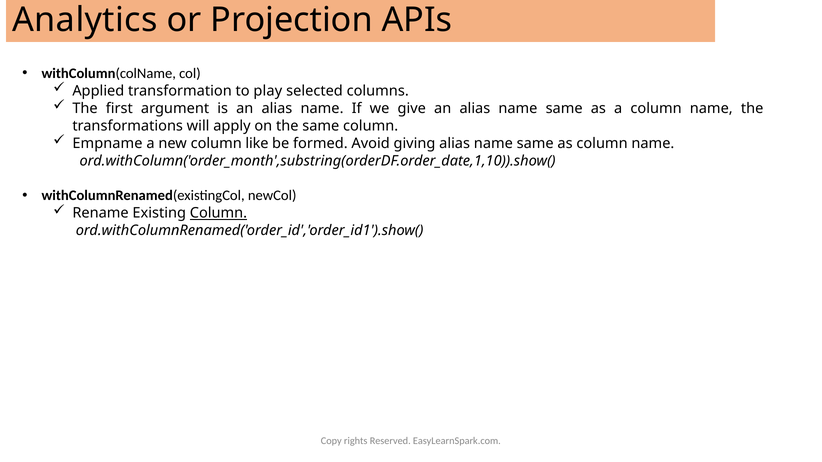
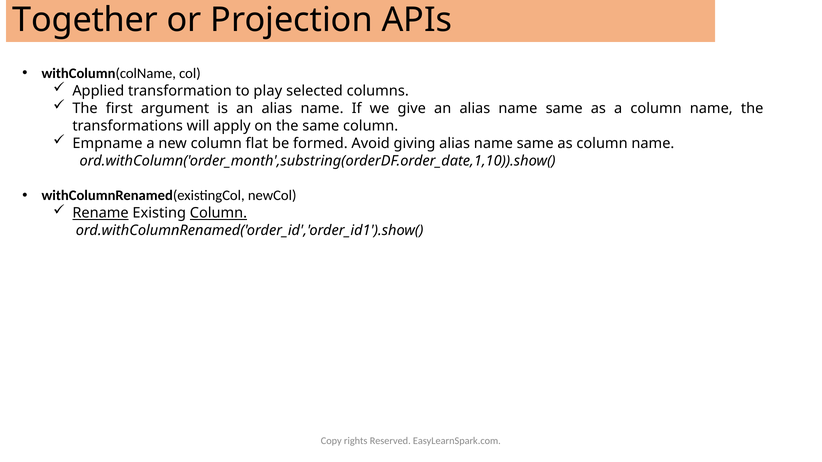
Analytics: Analytics -> Together
like: like -> flat
Rename underline: none -> present
